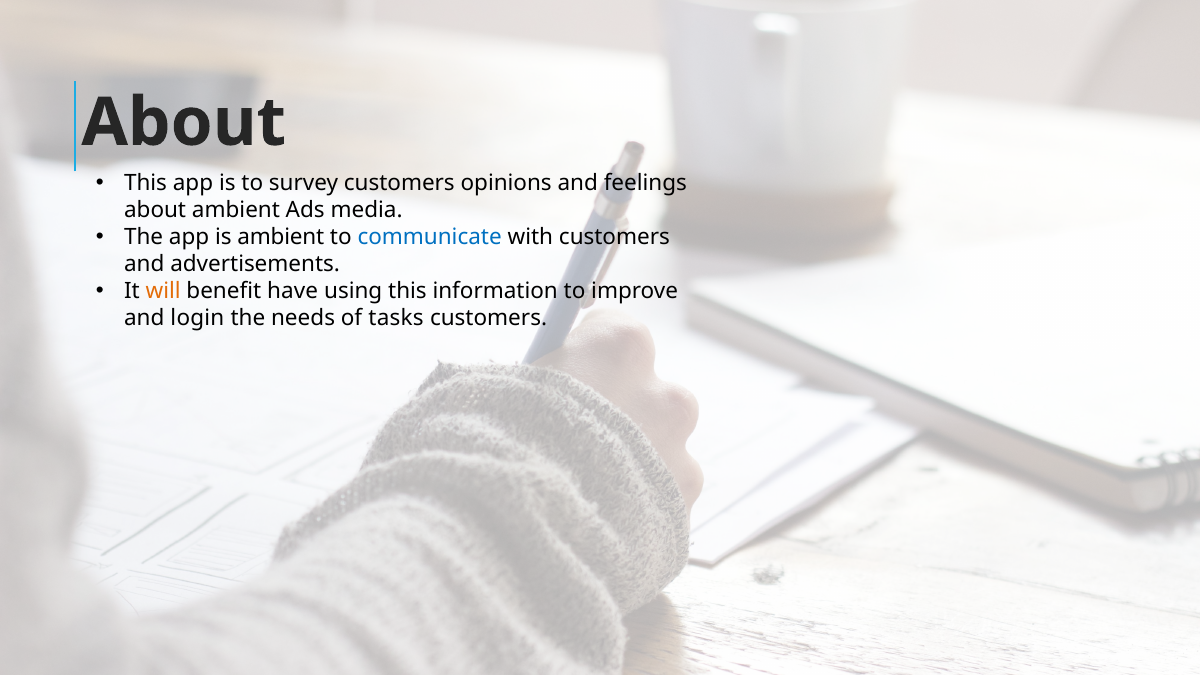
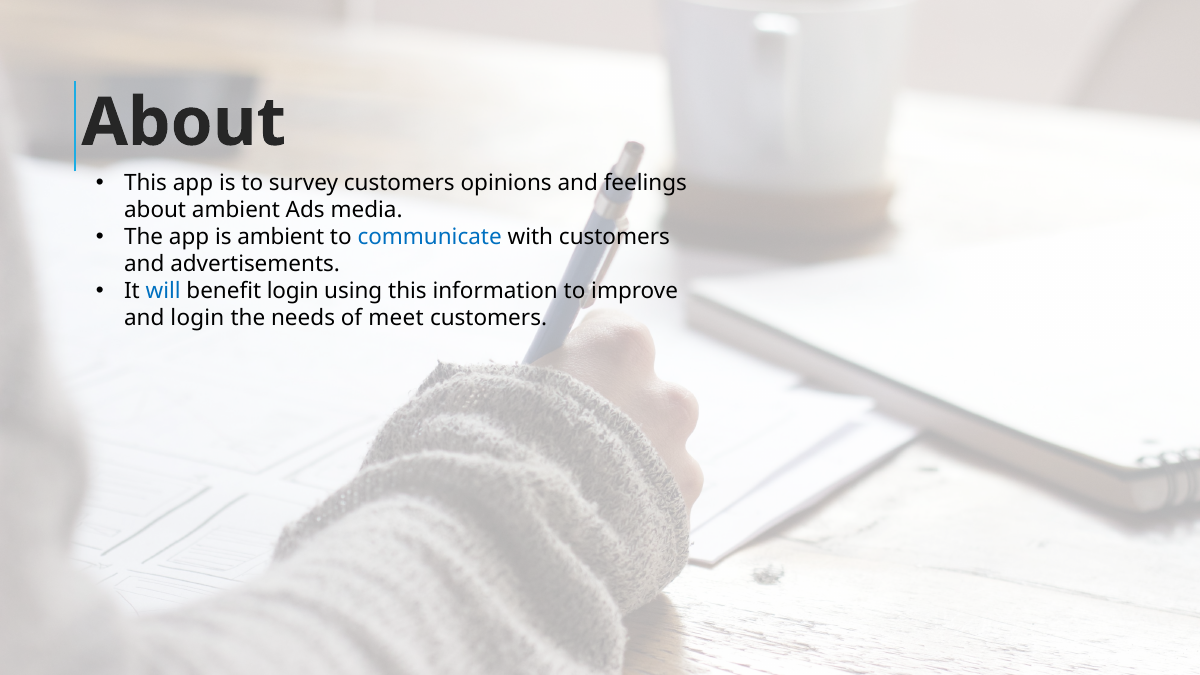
will colour: orange -> blue
benefit have: have -> login
tasks: tasks -> meet
